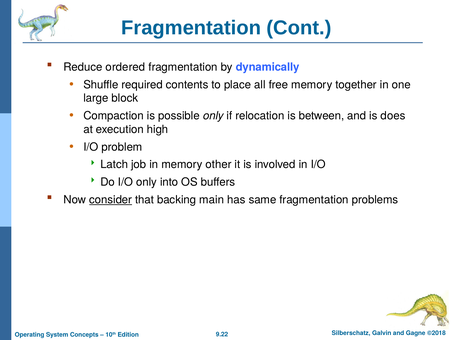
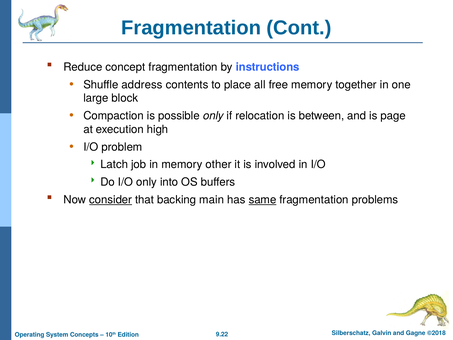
ordered: ordered -> concept
dynamically: dynamically -> instructions
required: required -> address
does: does -> page
same underline: none -> present
